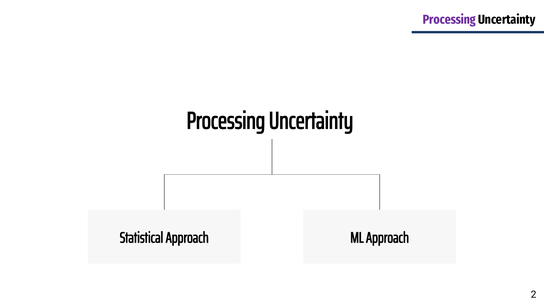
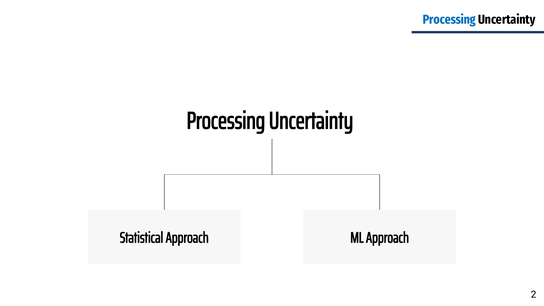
Processing at (449, 20) colour: purple -> blue
